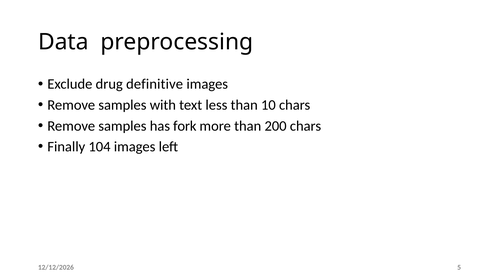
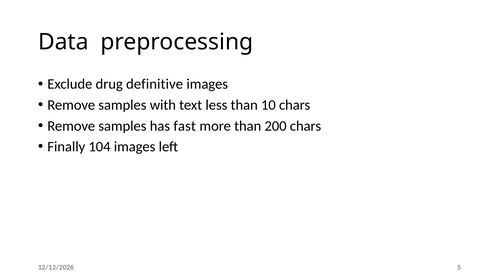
fork: fork -> fast
